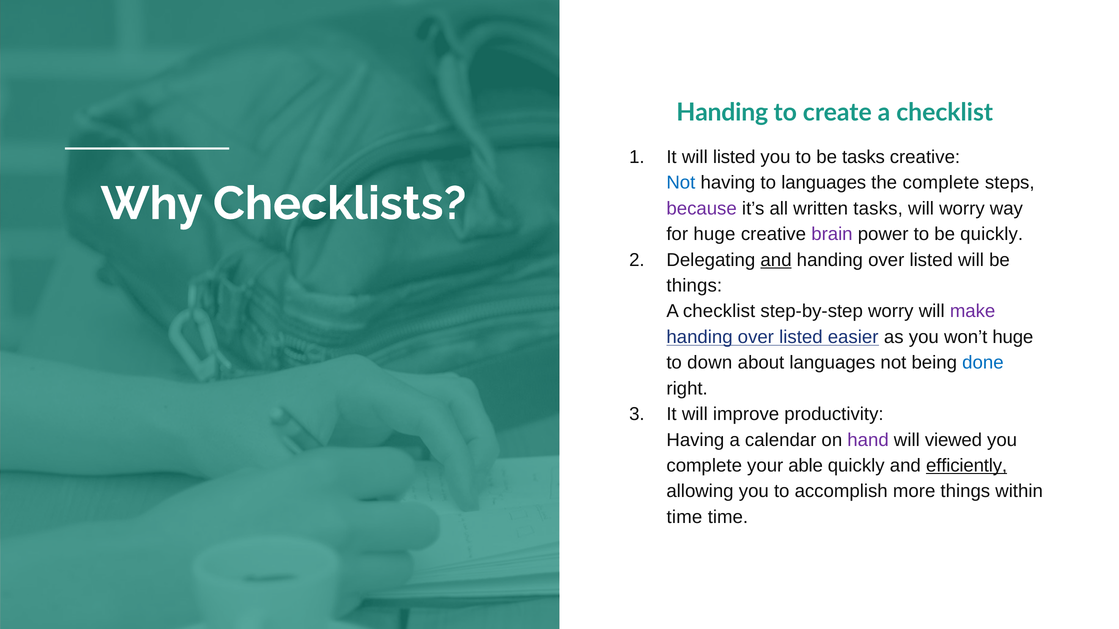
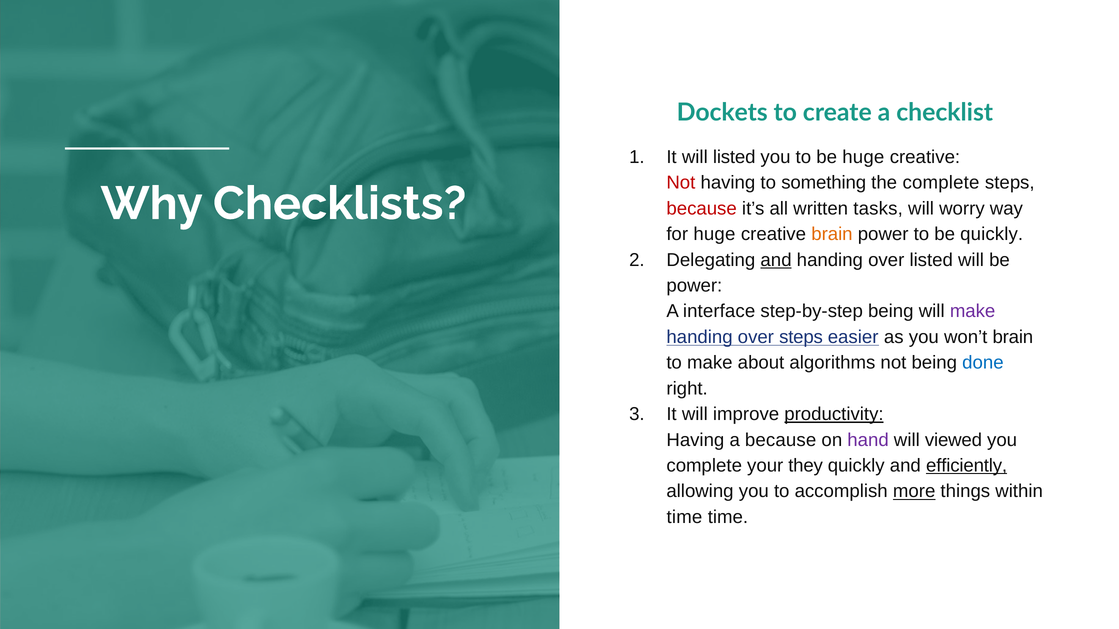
Handing at (722, 113): Handing -> Dockets
be tasks: tasks -> huge
Not at (681, 183) colour: blue -> red
to languages: languages -> something
because at (702, 209) colour: purple -> red
brain at (832, 234) colour: purple -> orange
things at (694, 286): things -> power
checklist at (719, 312): checklist -> interface
step-by-step worry: worry -> being
listed at (801, 337): listed -> steps
won’t huge: huge -> brain
to down: down -> make
about languages: languages -> algorithms
productivity underline: none -> present
a calendar: calendar -> because
able: able -> they
more underline: none -> present
